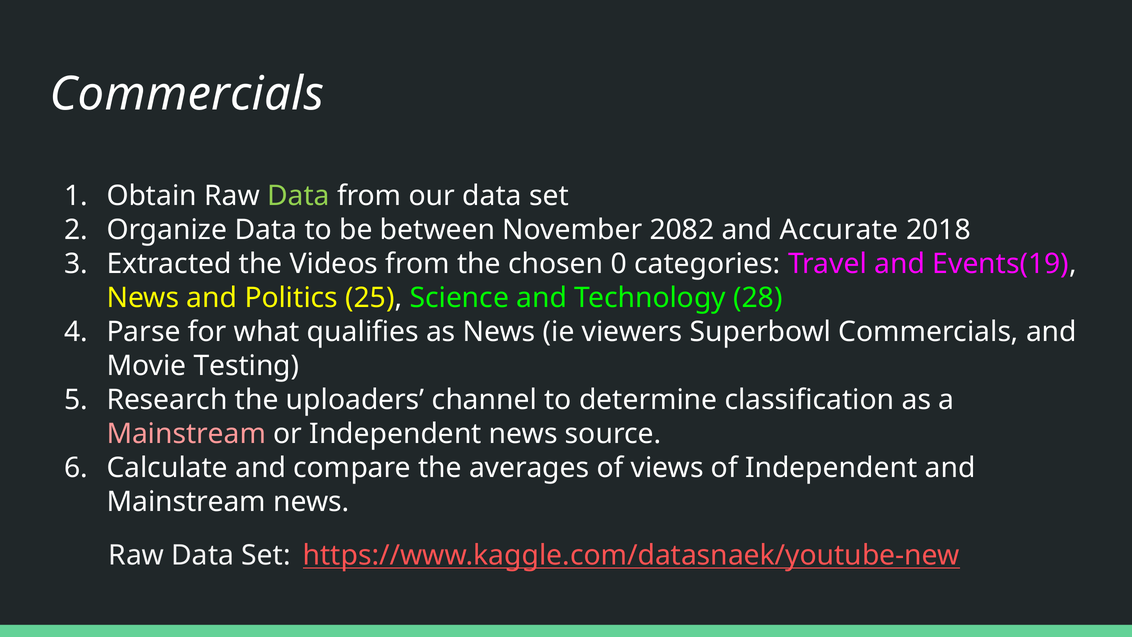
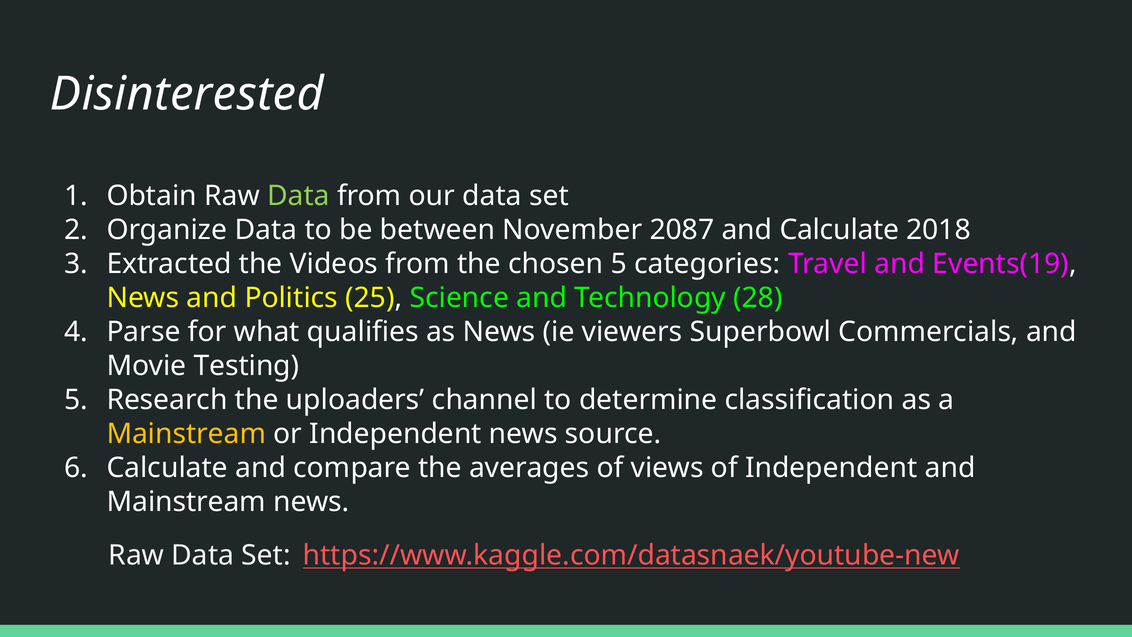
Commercials at (187, 94): Commercials -> Disinterested
2082: 2082 -> 2087
and Accurate: Accurate -> Calculate
chosen 0: 0 -> 5
Mainstream at (186, 434) colour: pink -> yellow
